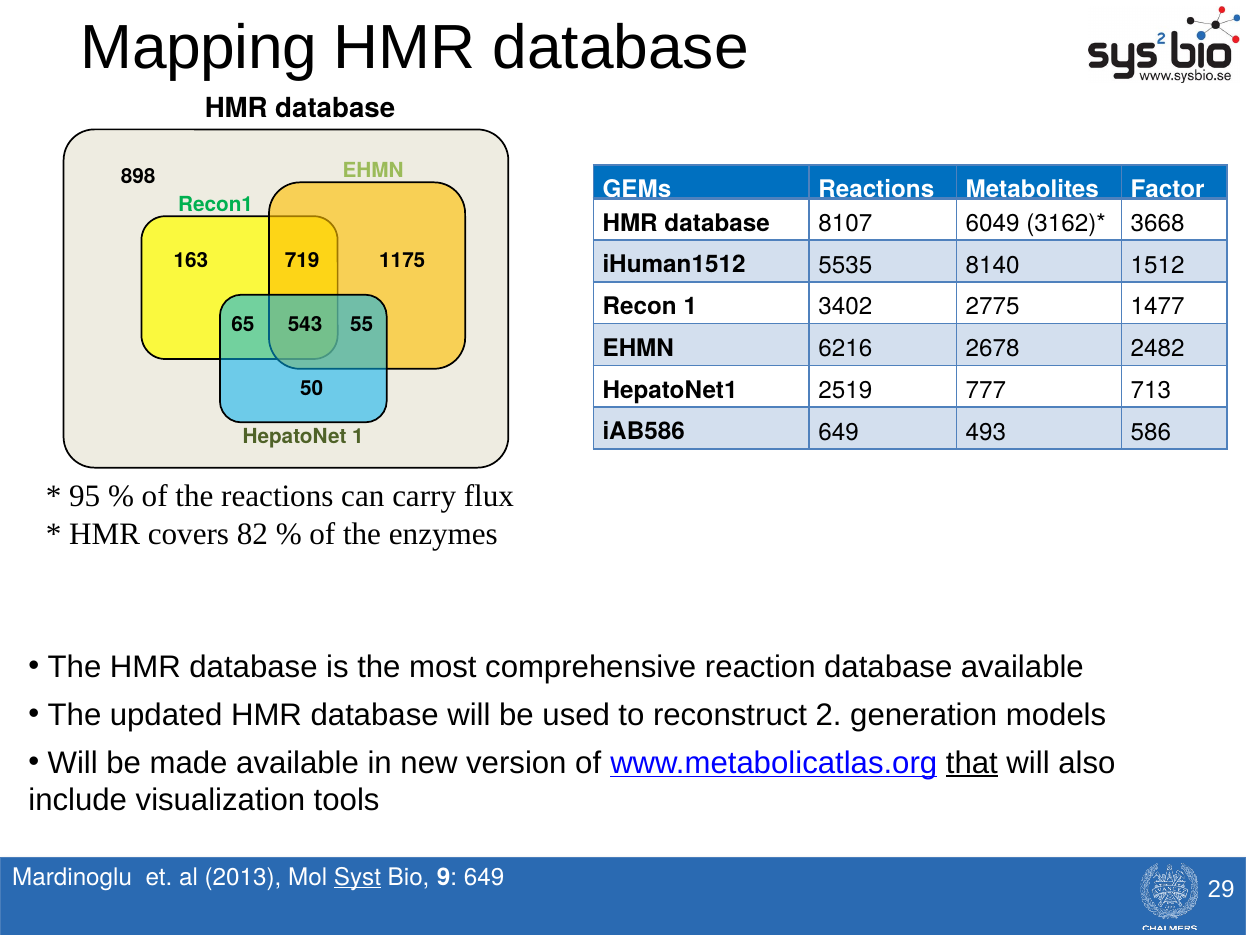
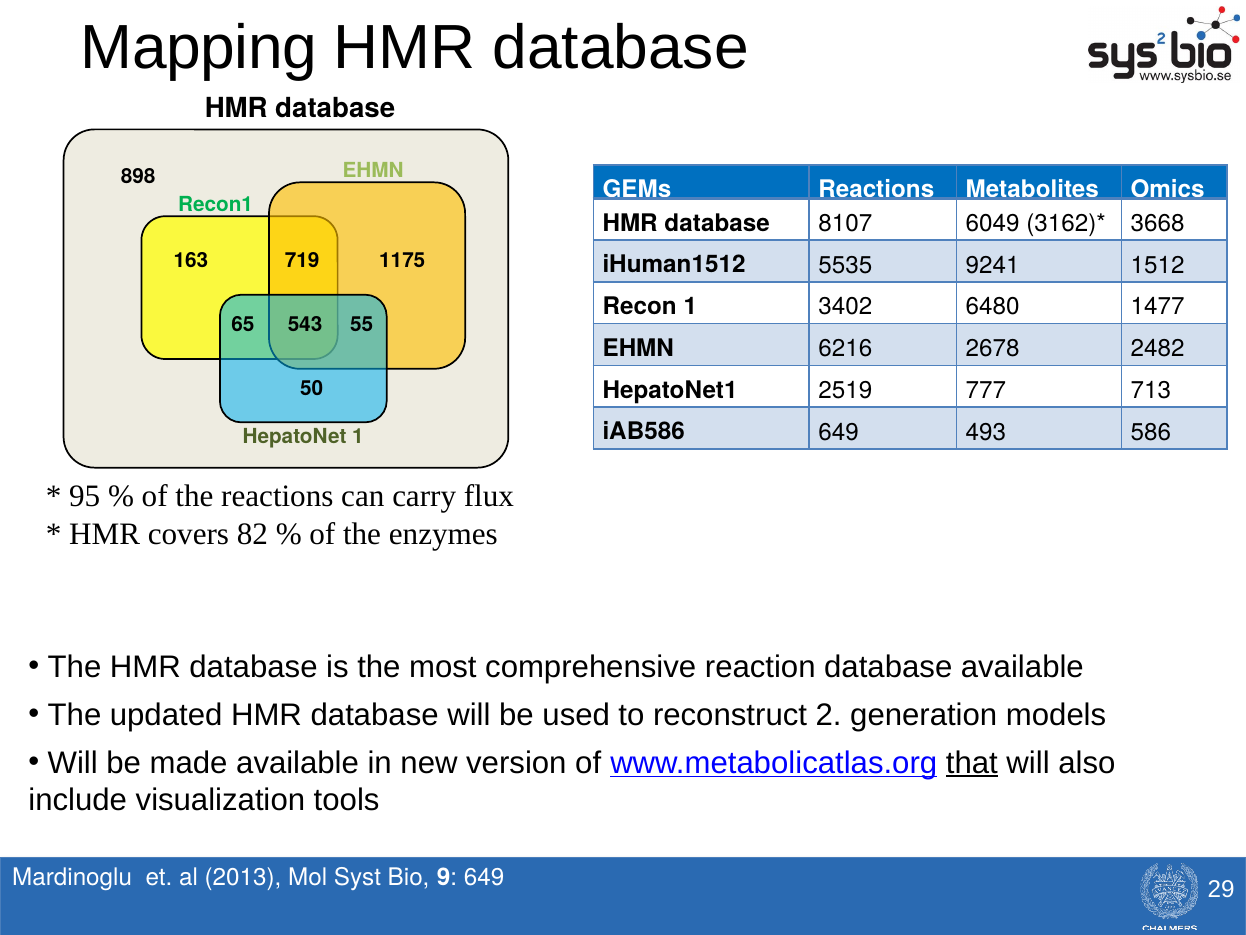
Factor: Factor -> Omics
8140: 8140 -> 9241
2775: 2775 -> 6480
Syst underline: present -> none
